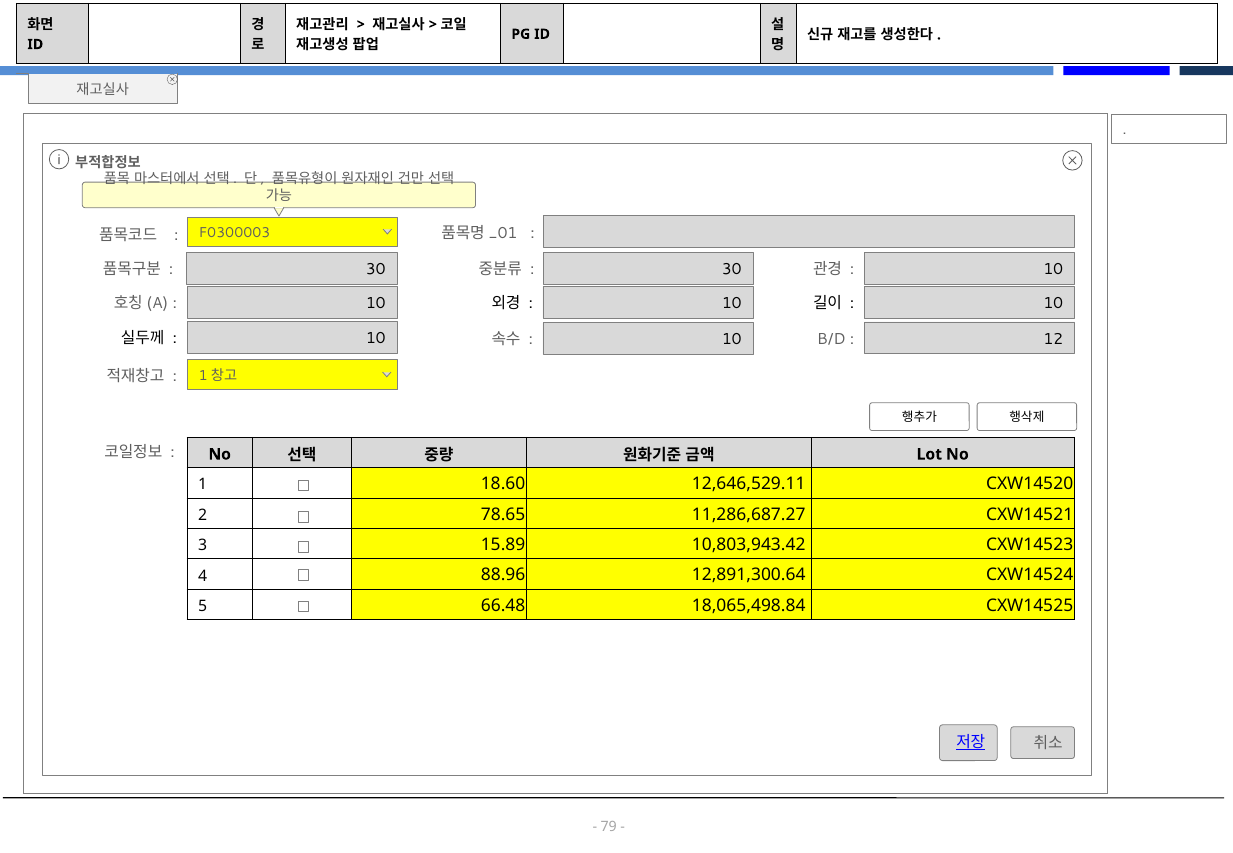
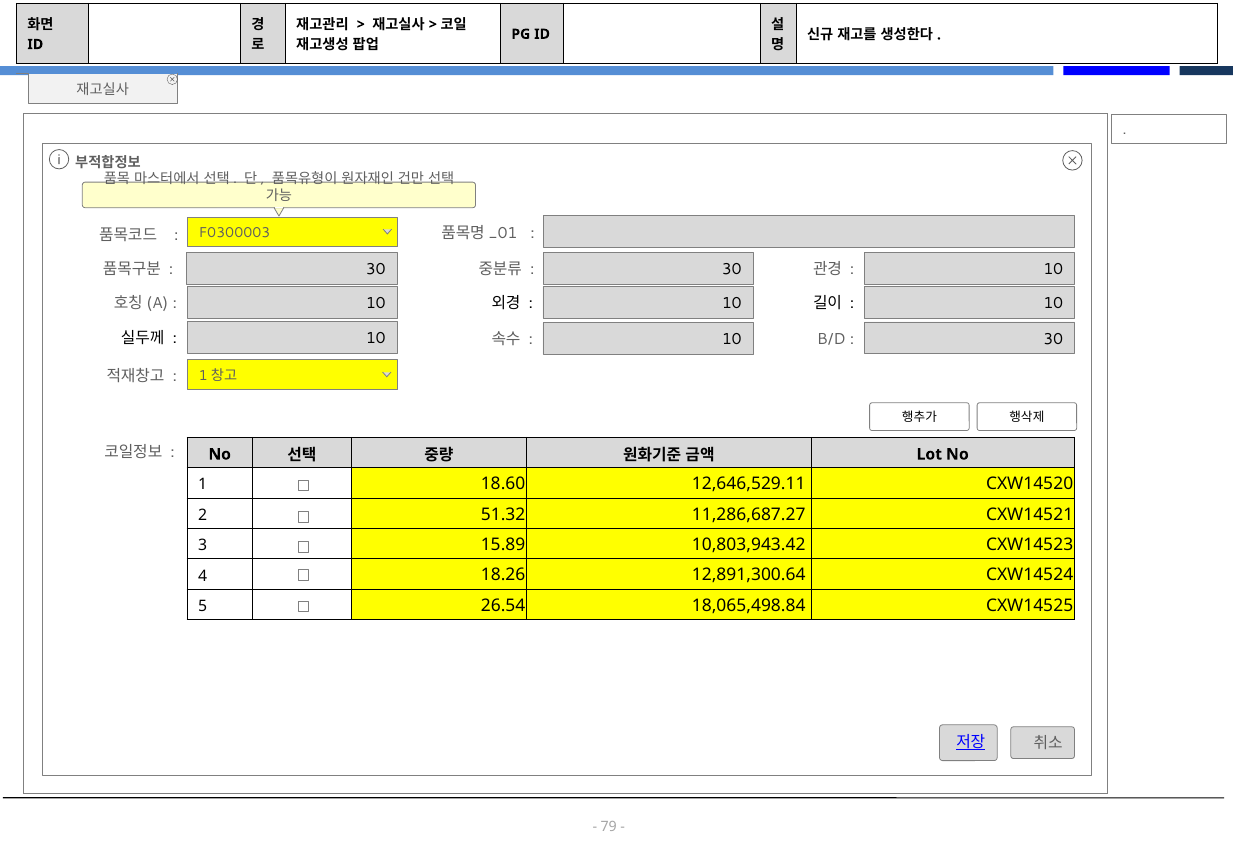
12 at (1053, 339): 12 -> 30
78.65: 78.65 -> 51.32
88.96: 88.96 -> 18.26
66.48: 66.48 -> 26.54
